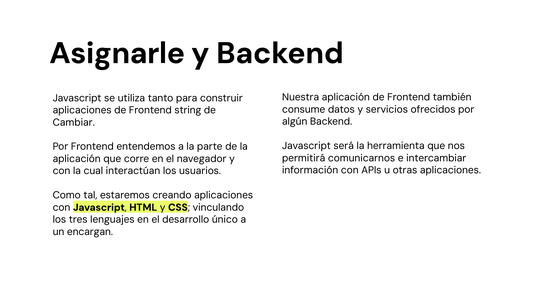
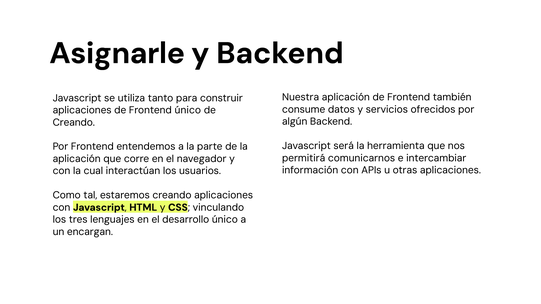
Frontend string: string -> único
Cambiar at (74, 122): Cambiar -> Creando
